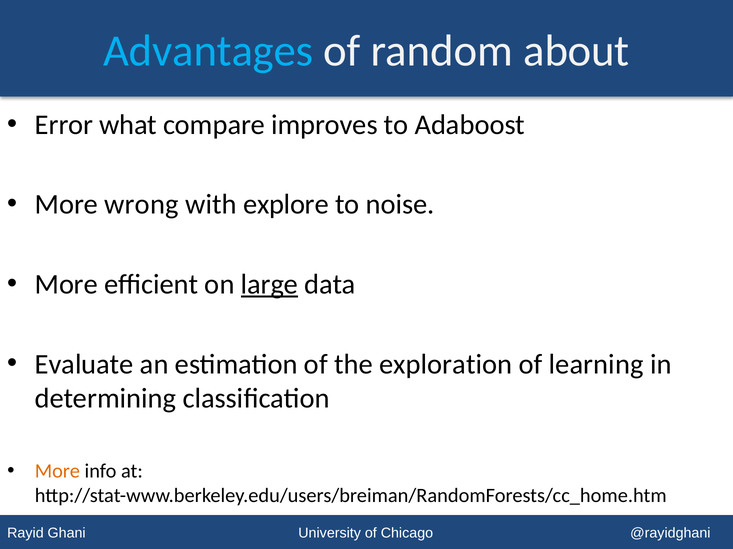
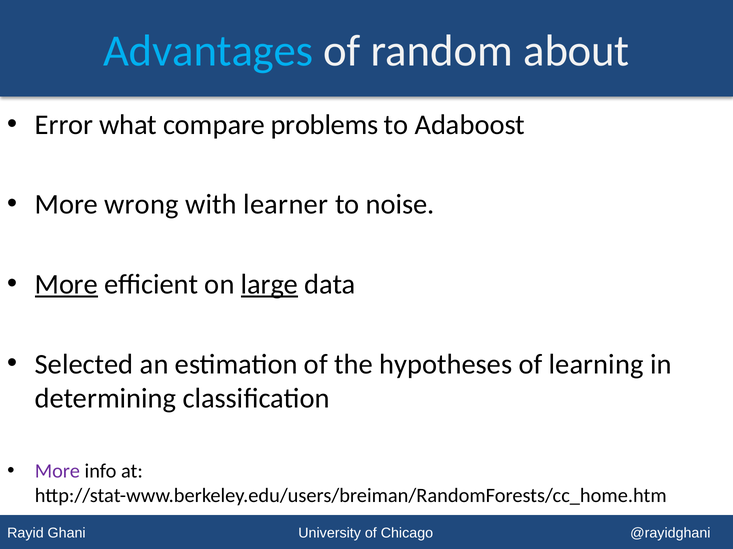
improves: improves -> problems
explore: explore -> learner
More at (66, 285) underline: none -> present
Evaluate: Evaluate -> Selected
exploration: exploration -> hypotheses
More at (57, 472) colour: orange -> purple
